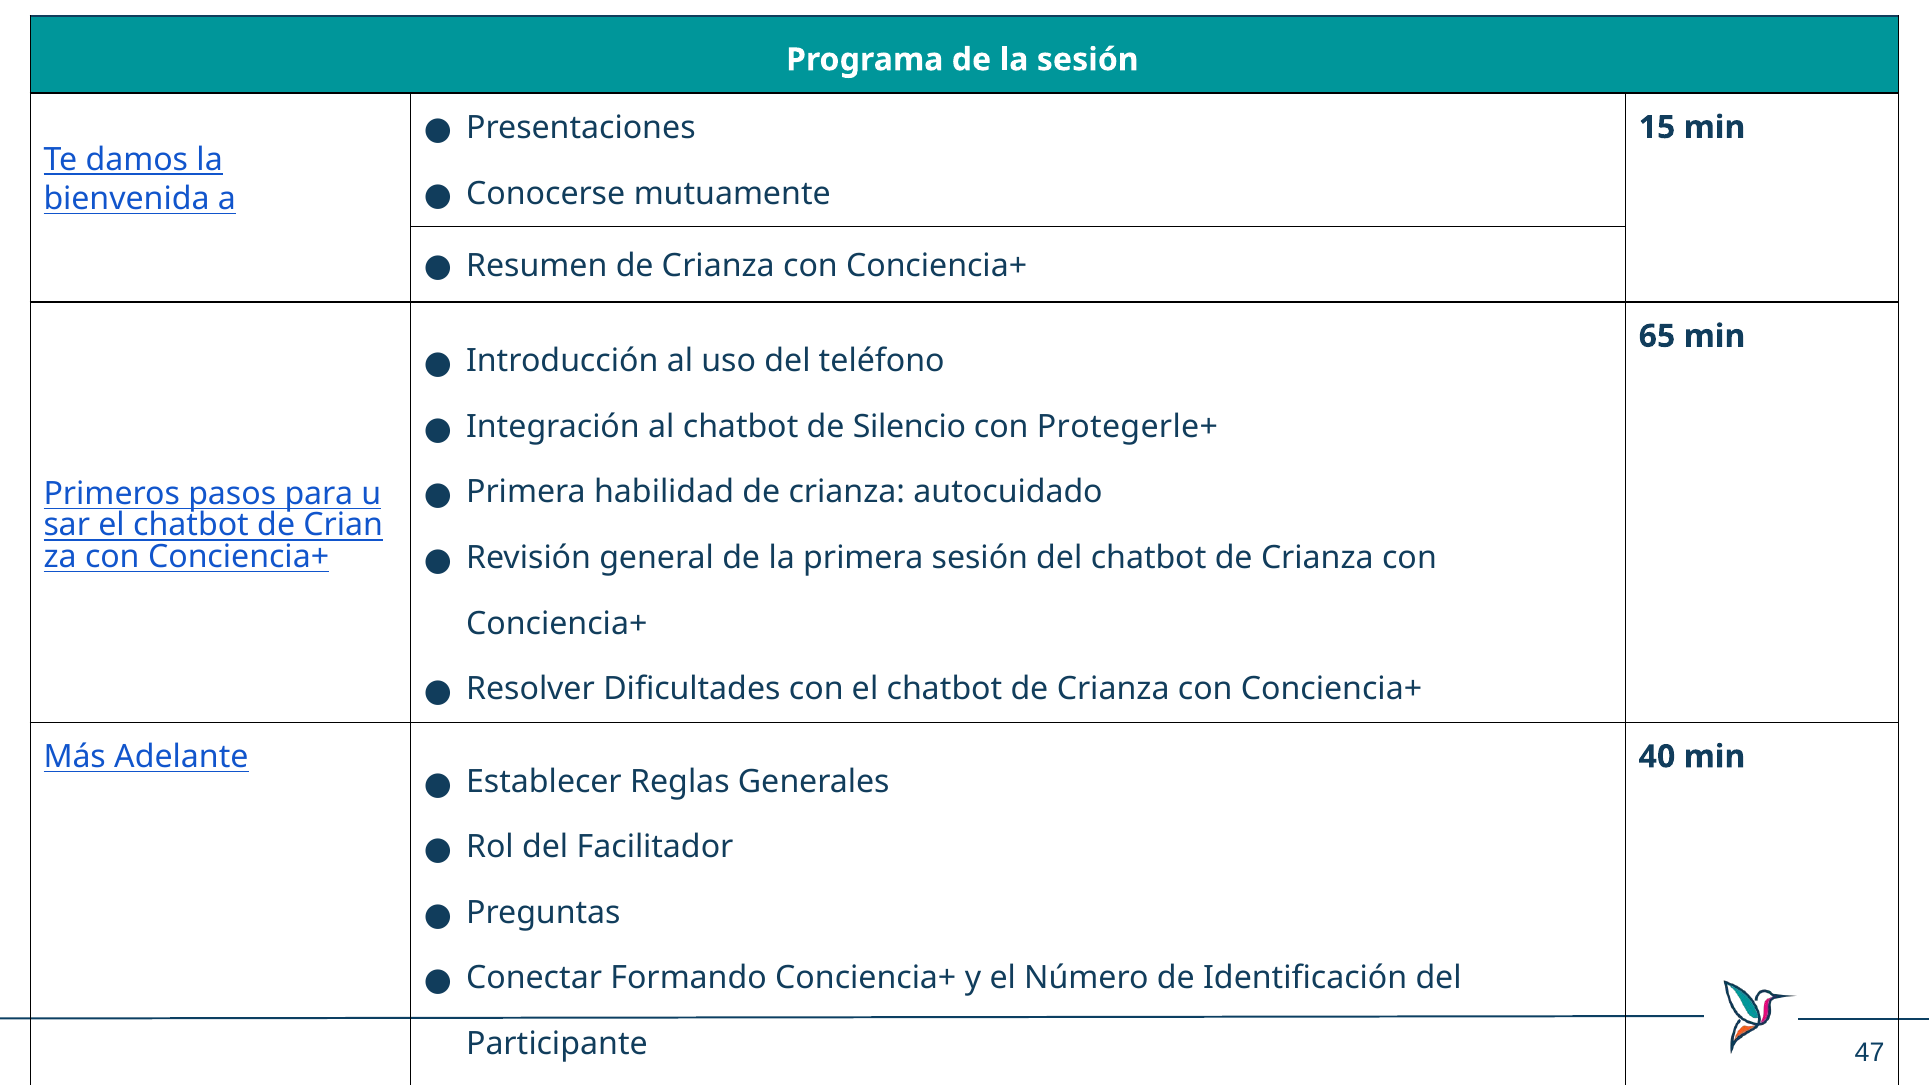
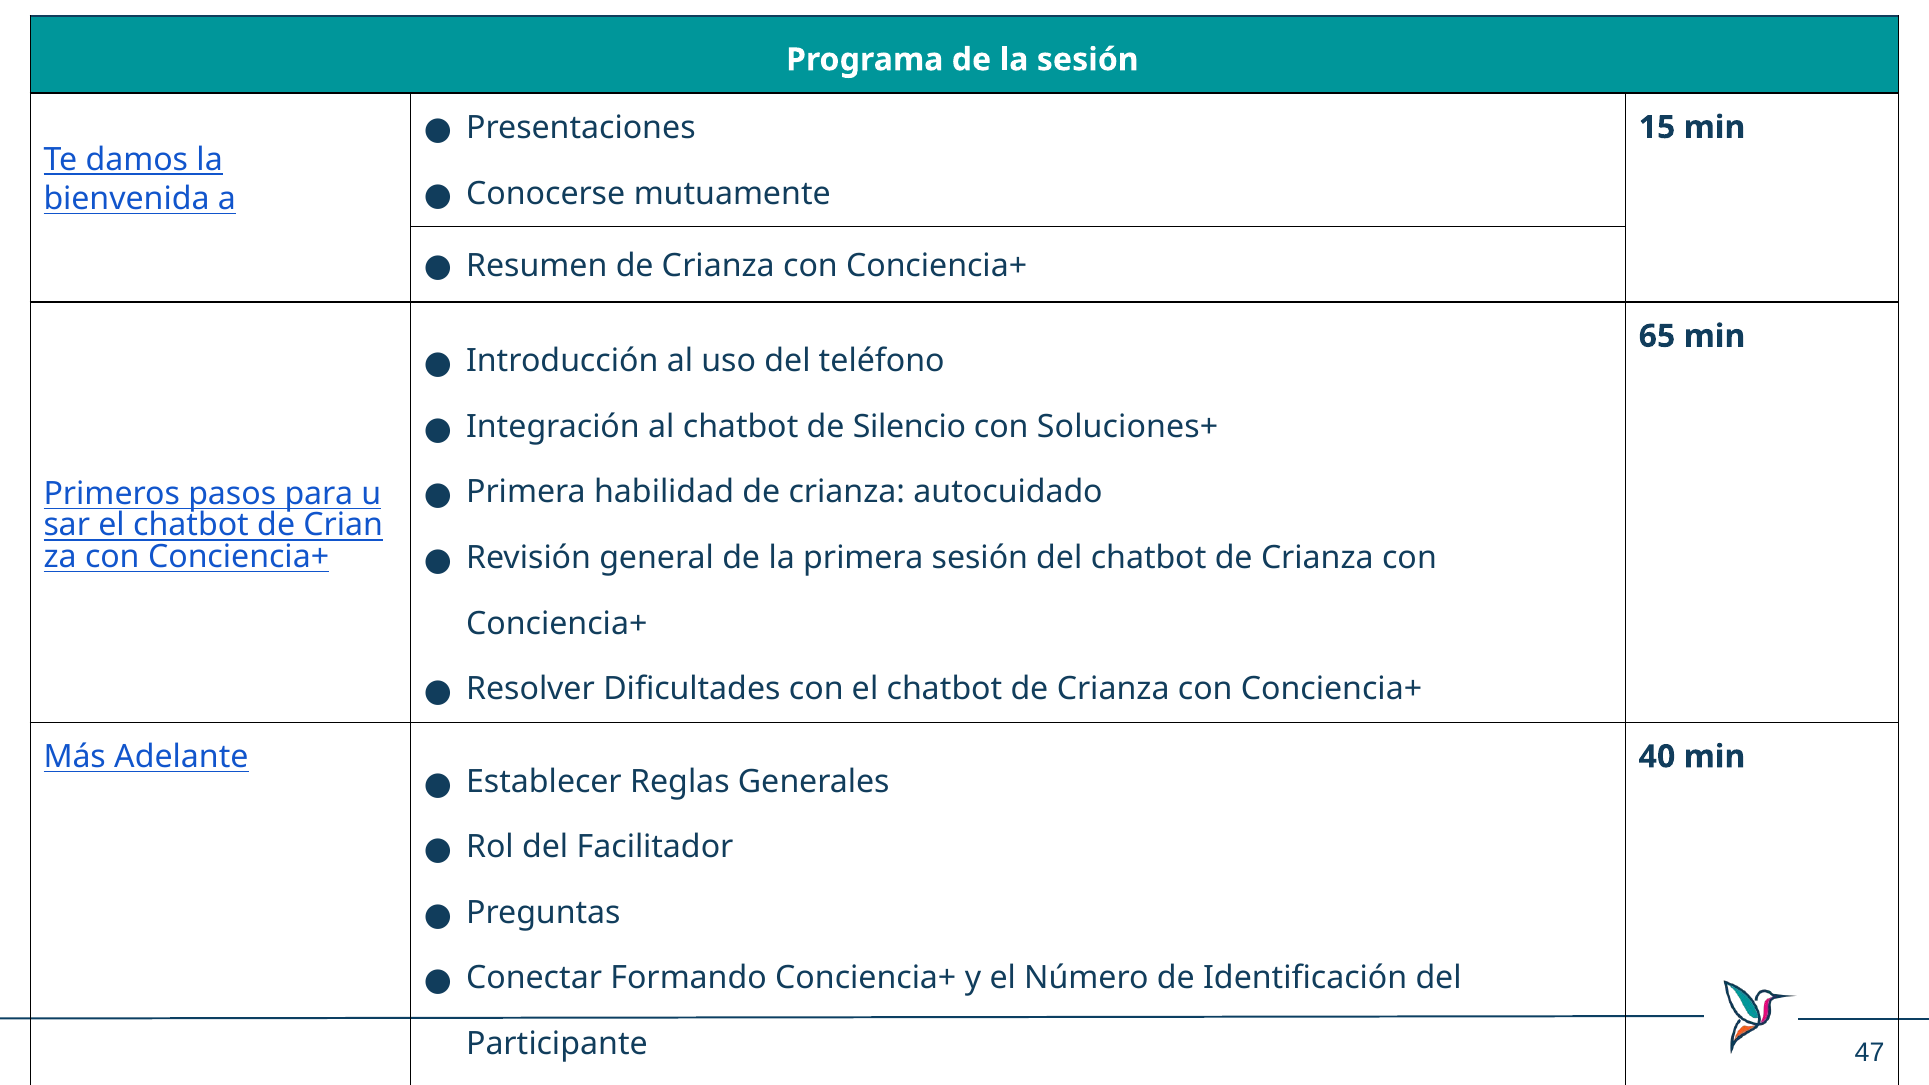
Protegerle+: Protegerle+ -> Soluciones+
